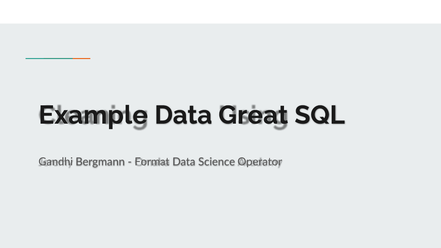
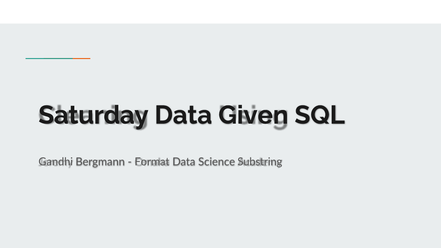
Example: Example -> Saturday
Great: Great -> Given
Operator: Operator -> Substring
